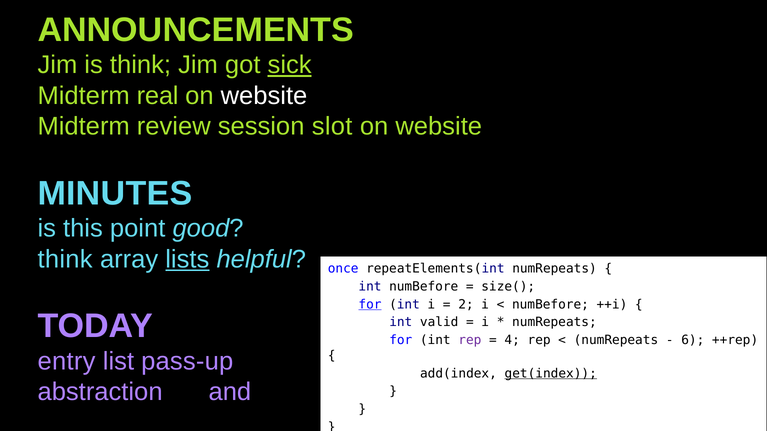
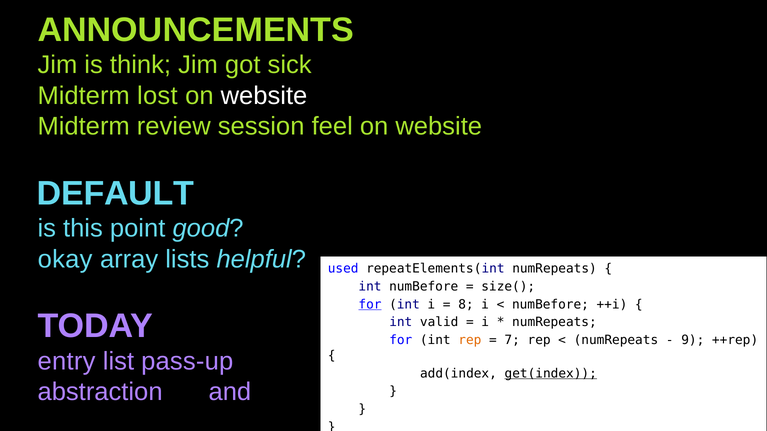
sick underline: present -> none
real: real -> lost
slot: slot -> feel
MINUTES: MINUTES -> DEFAULT
think at (65, 259): think -> okay
lists underline: present -> none
once: once -> used
2: 2 -> 8
rep at (470, 340) colour: purple -> orange
4: 4 -> 7
6: 6 -> 9
